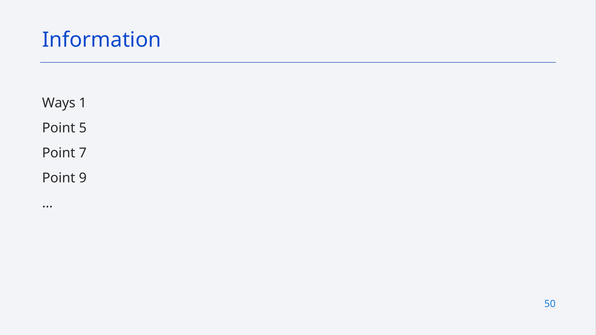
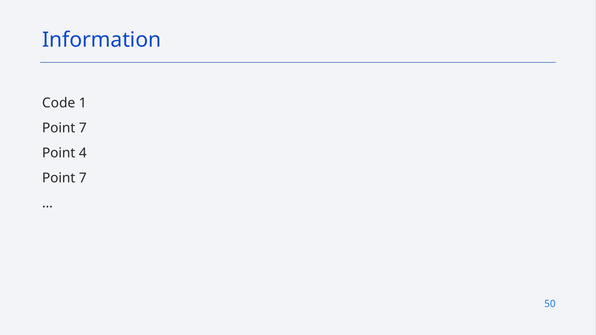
Ways: Ways -> Code
5 at (83, 128): 5 -> 7
7: 7 -> 4
9 at (83, 178): 9 -> 7
